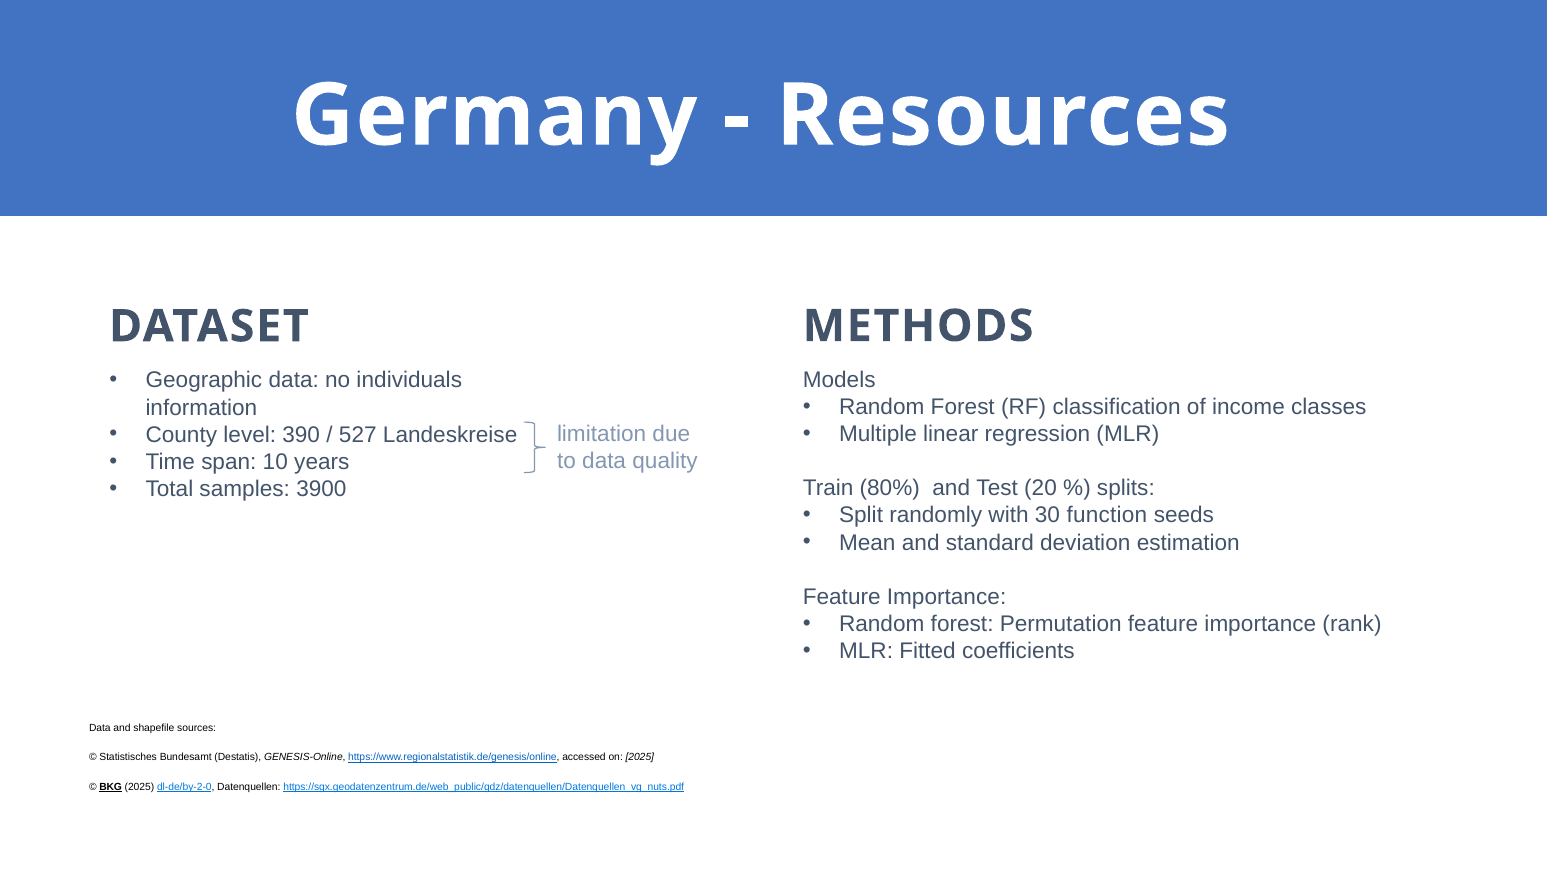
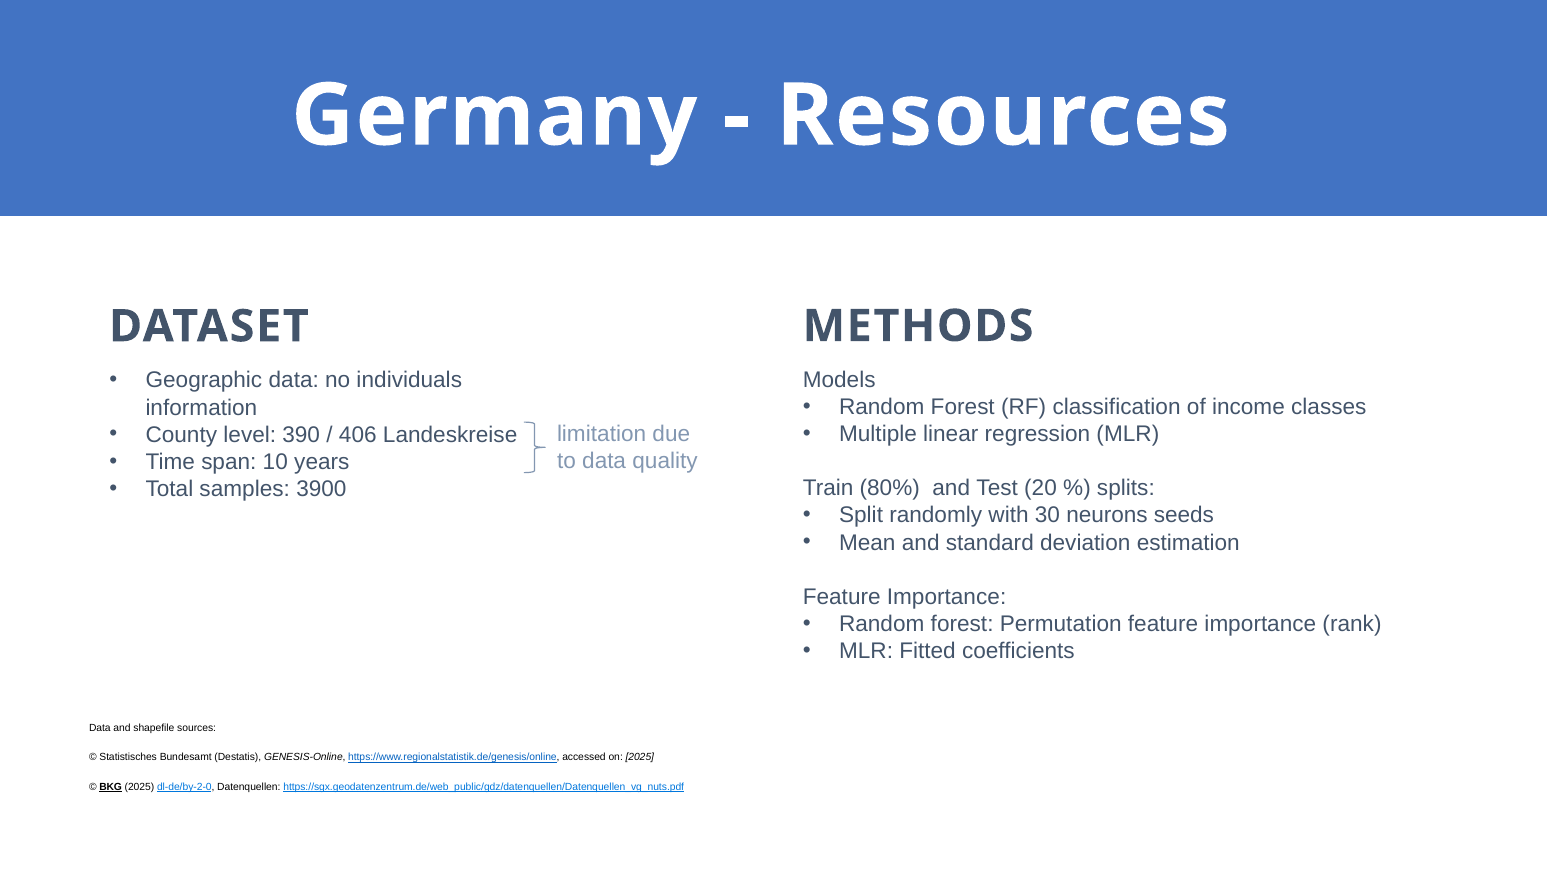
527: 527 -> 406
function: function -> neurons
